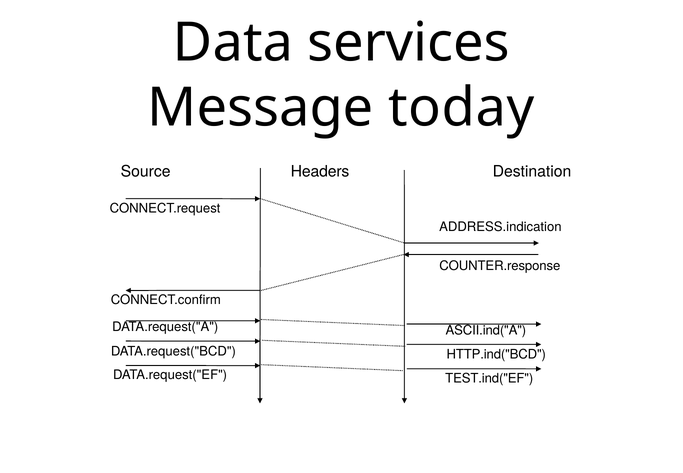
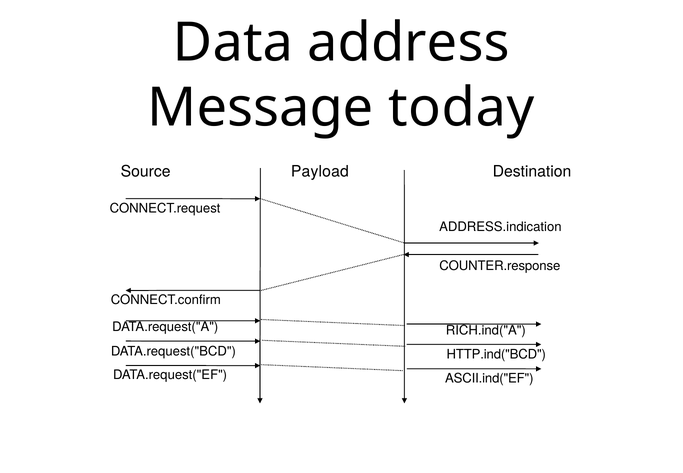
services: services -> address
Headers: Headers -> Payload
ASCII.ind("A: ASCII.ind("A -> RICH.ind("A
TEST.ind("EF: TEST.ind("EF -> ASCII.ind("EF
